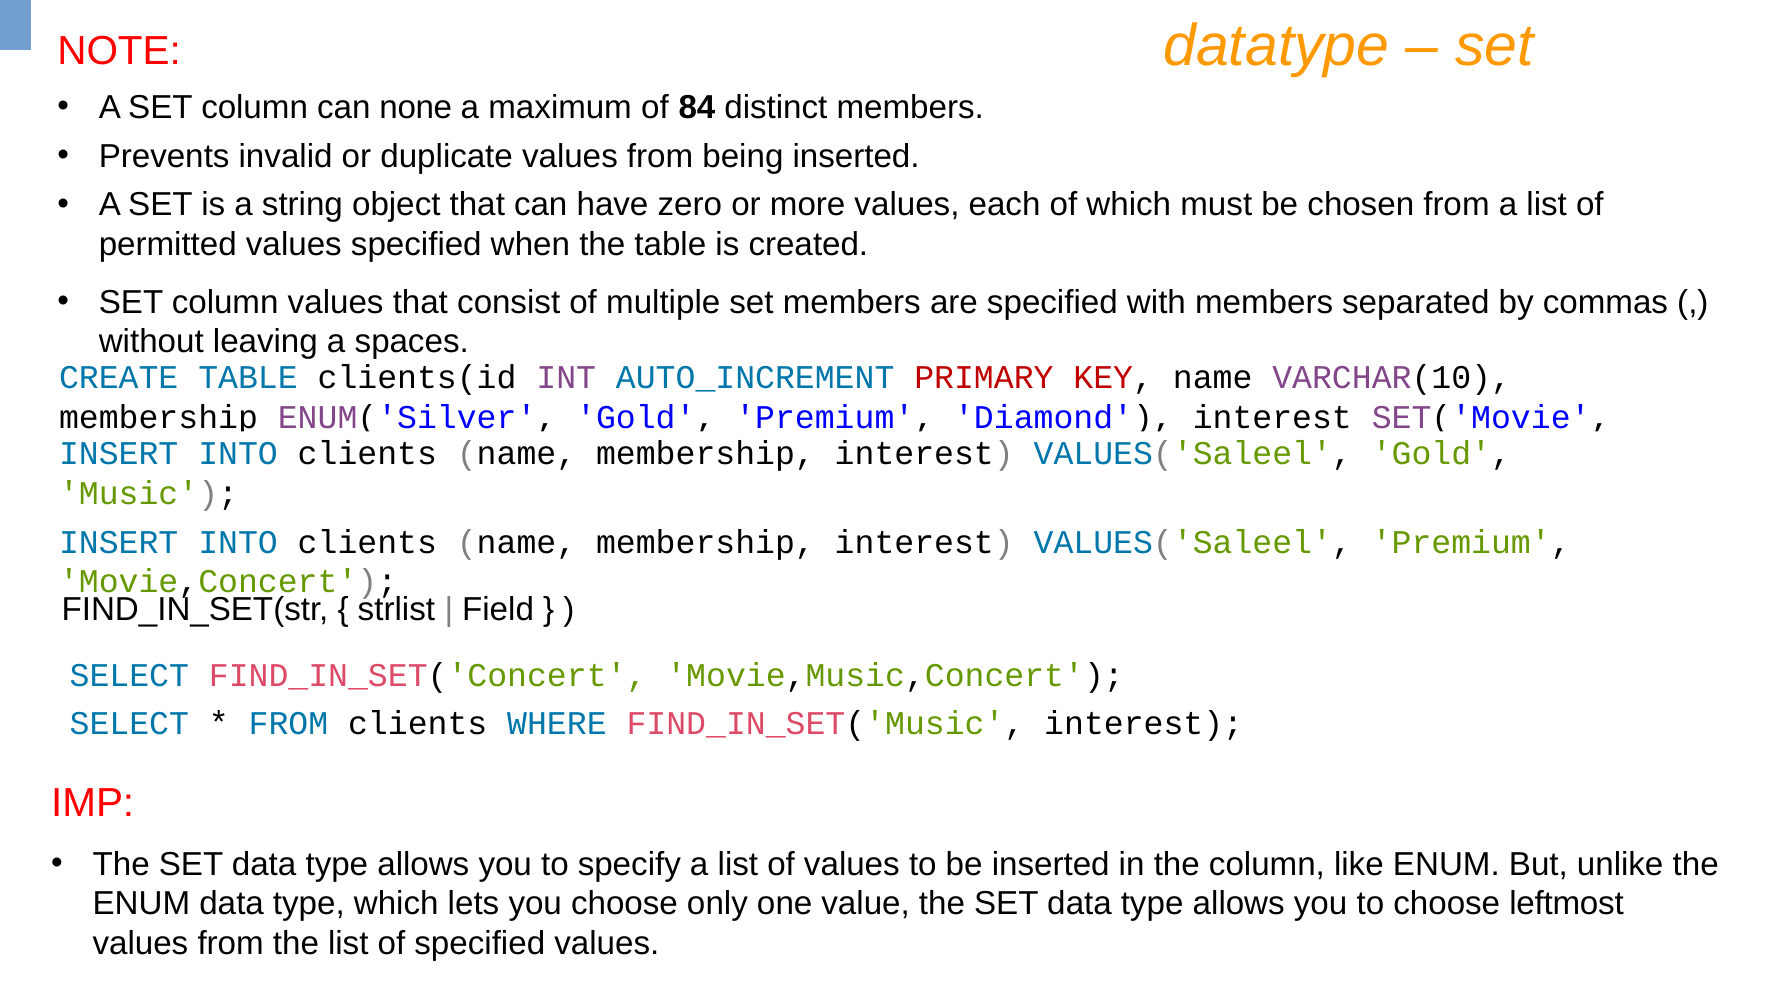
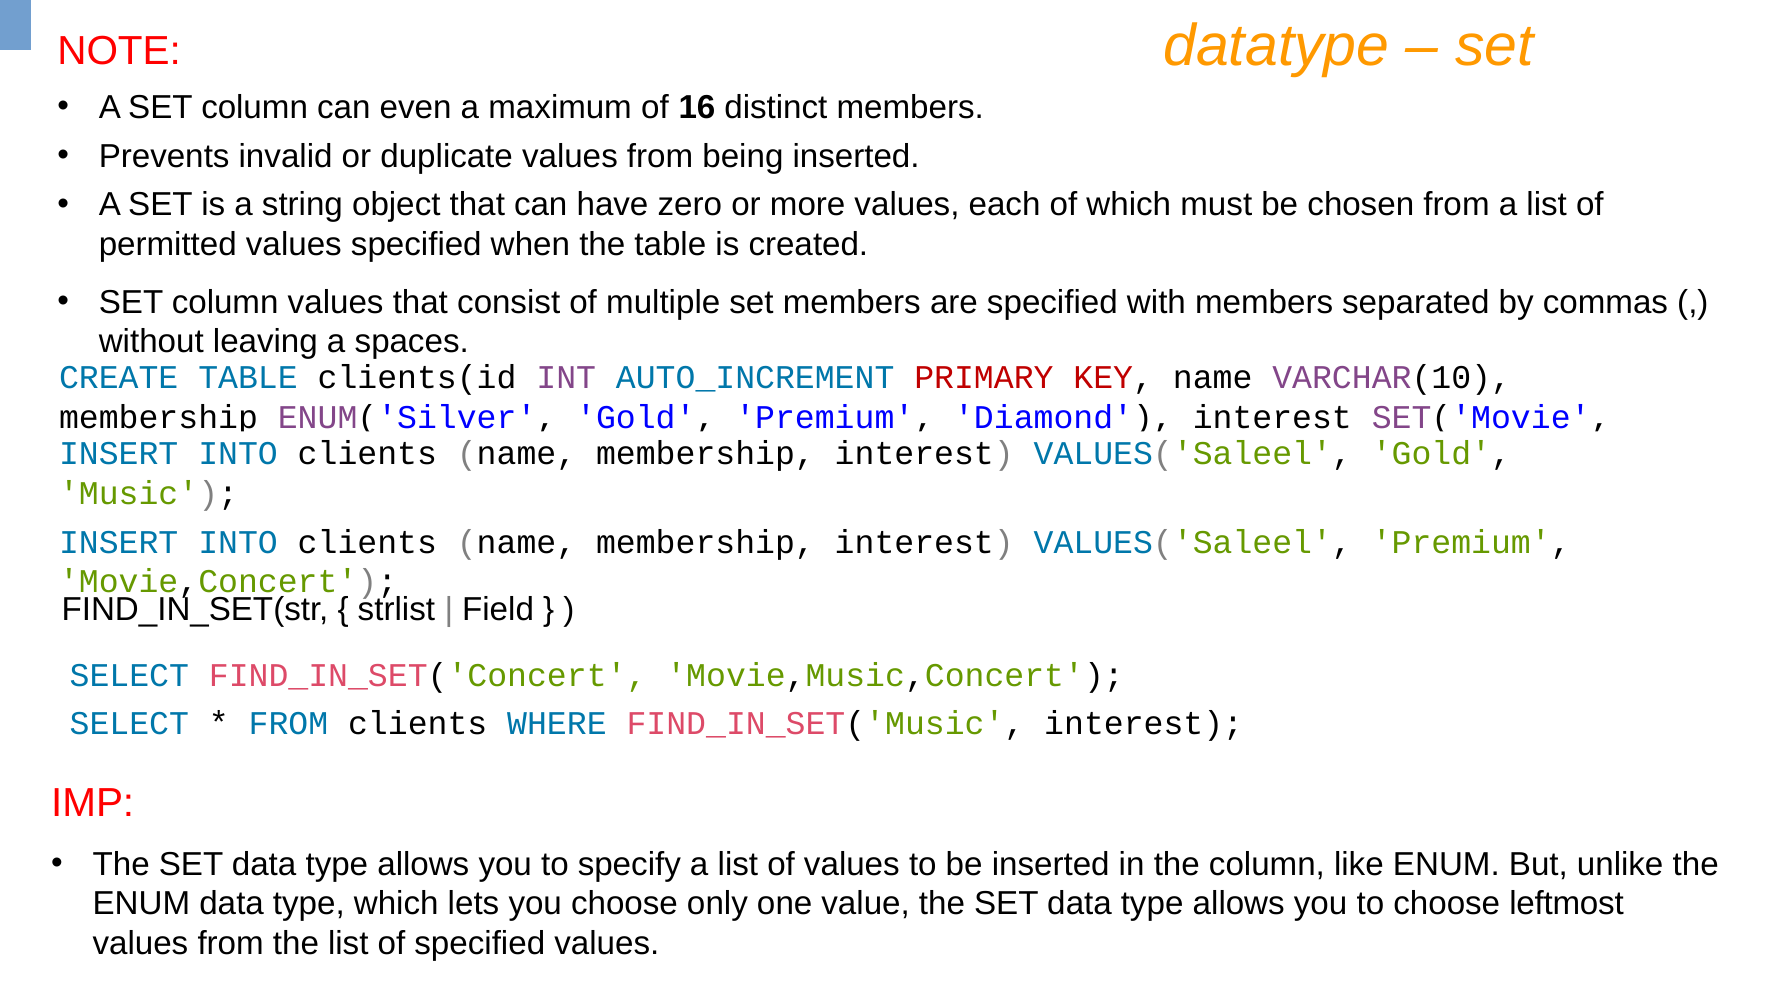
none: none -> even
84: 84 -> 16
